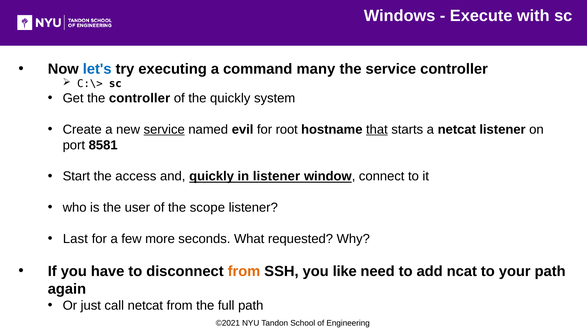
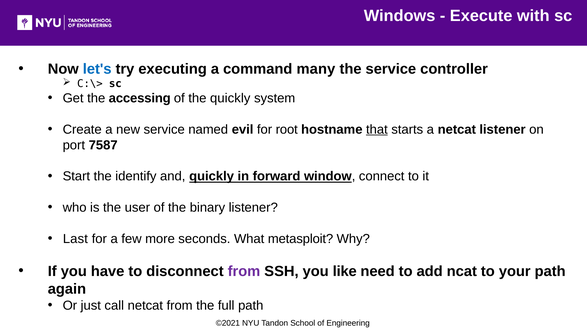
the controller: controller -> accessing
service at (164, 130) underline: present -> none
8581: 8581 -> 7587
access: access -> identify
in listener: listener -> forward
scope: scope -> binary
requested: requested -> metasploit
from at (244, 271) colour: orange -> purple
